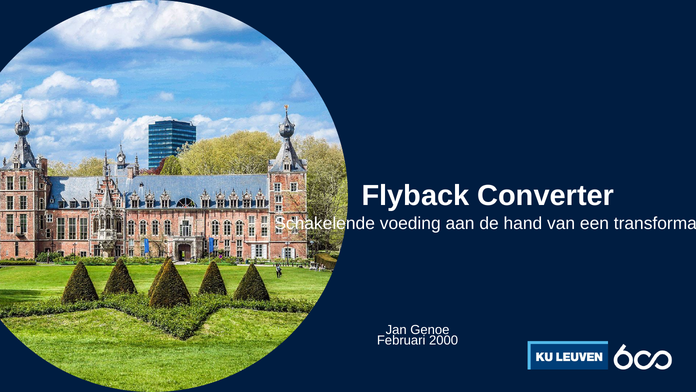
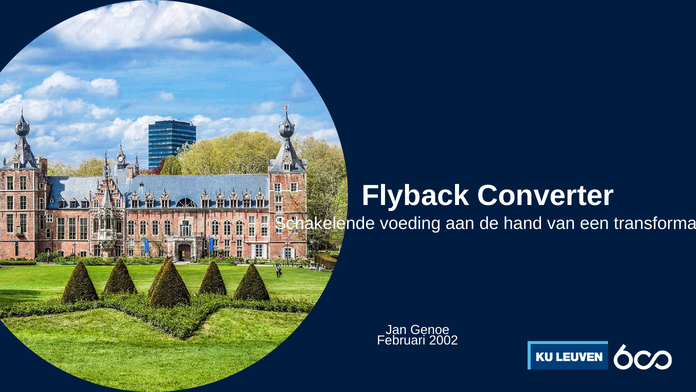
2000: 2000 -> 2002
